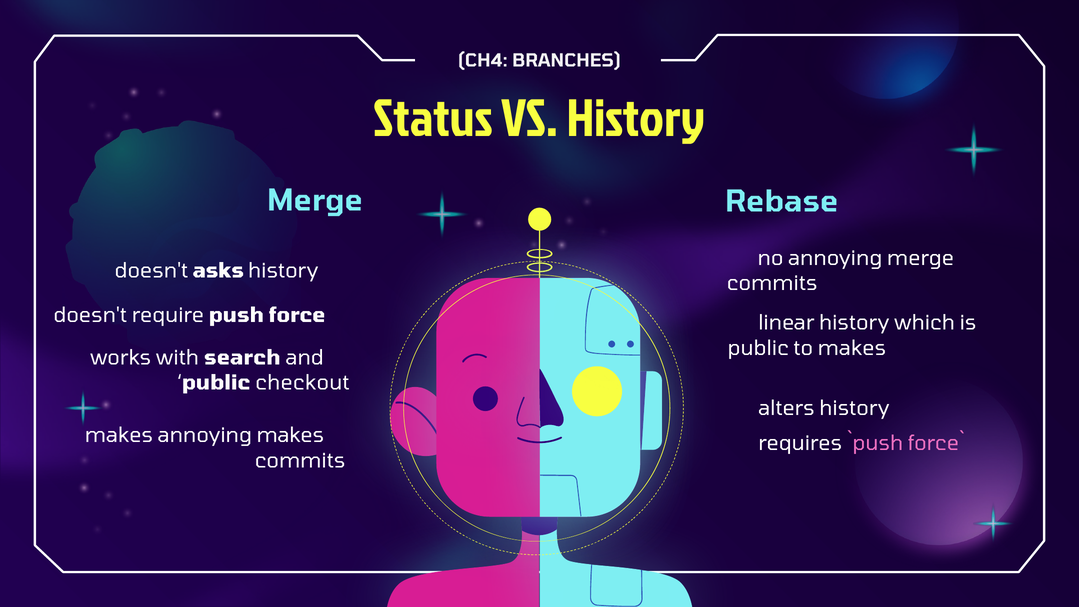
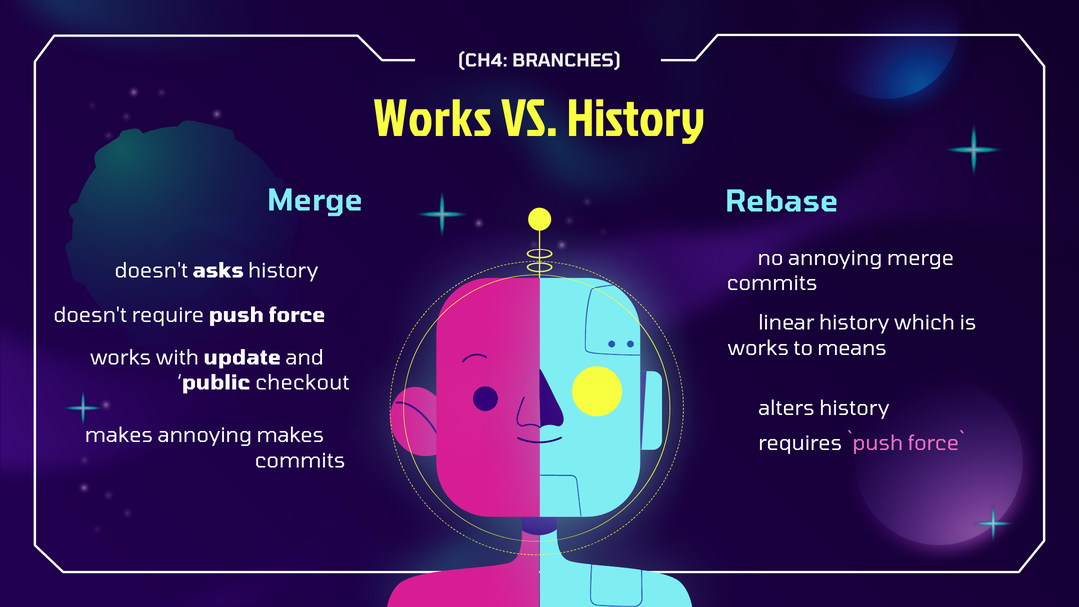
Status at (433, 119): Status -> Works
public at (758, 348): public -> works
to makes: makes -> means
search: search -> update
